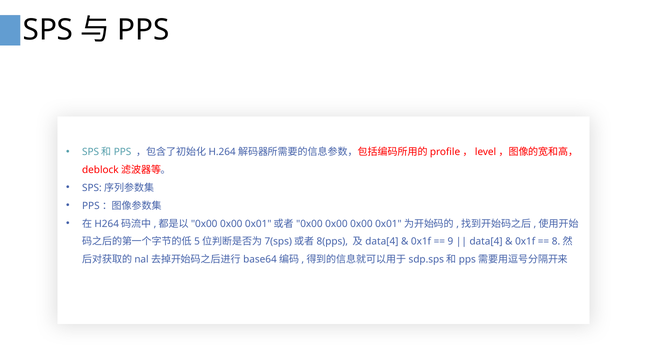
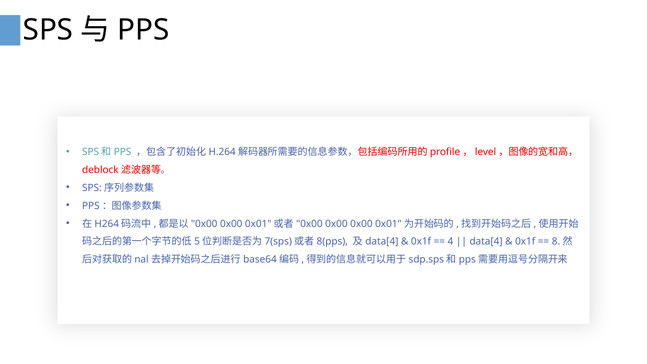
9: 9 -> 4
